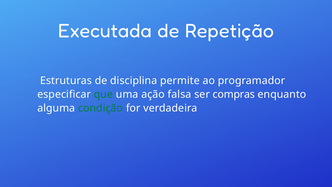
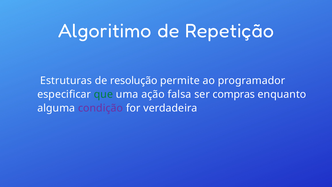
Executada: Executada -> Algoritimo
disciplina: disciplina -> resolução
condição colour: green -> purple
